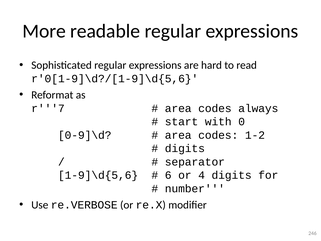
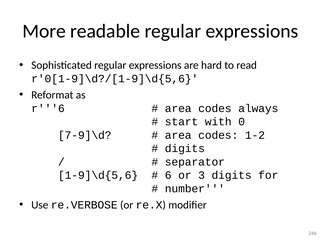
r'''7: r'''7 -> r'''6
0-9]\d: 0-9]\d -> 7-9]\d
4: 4 -> 3
